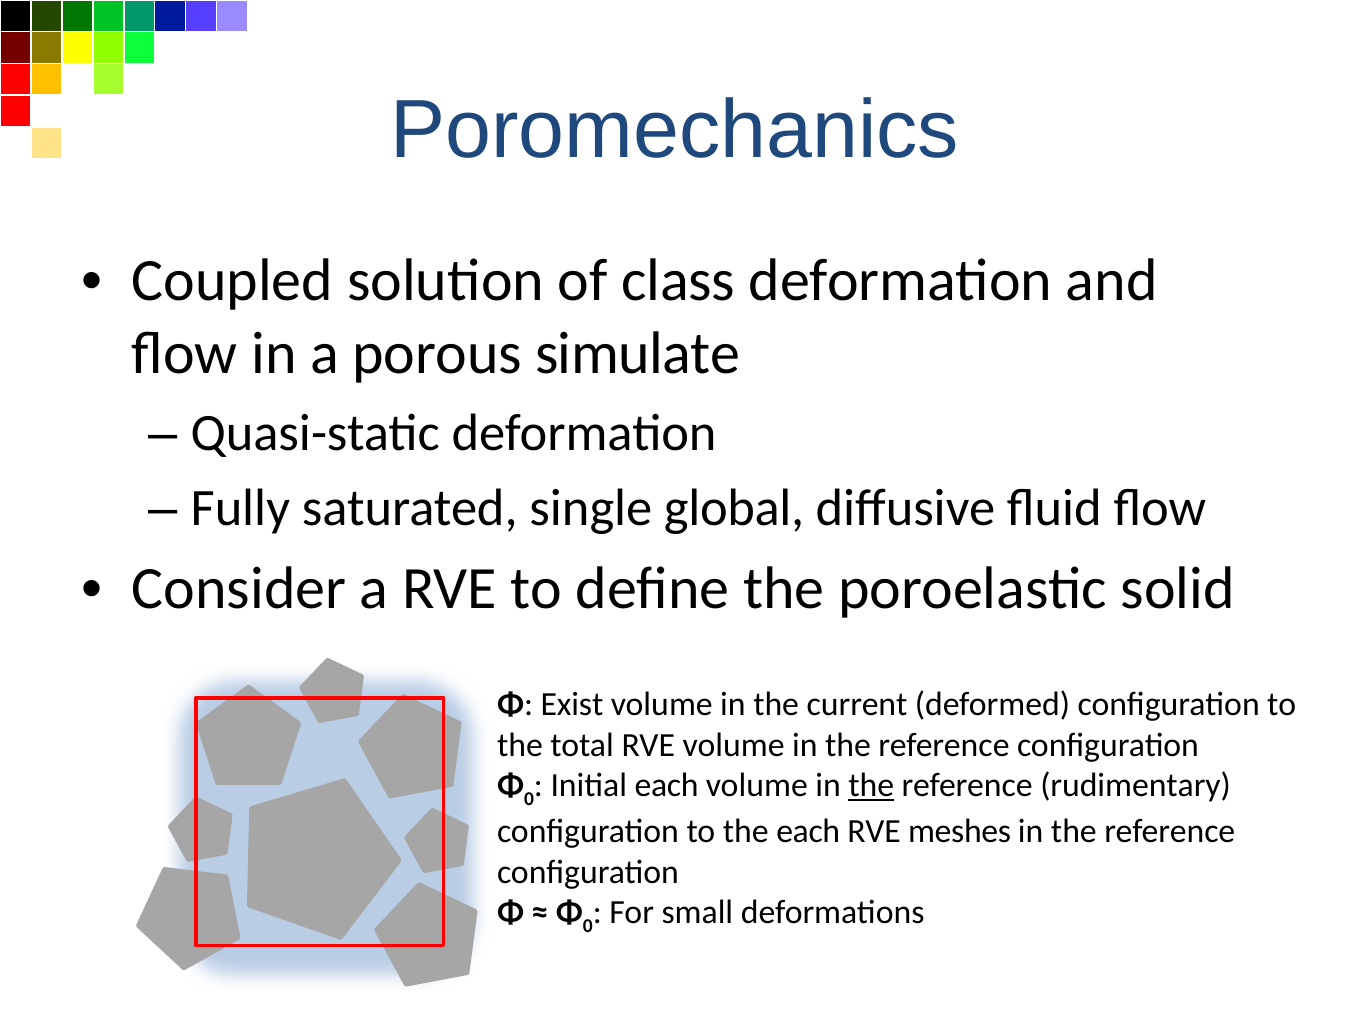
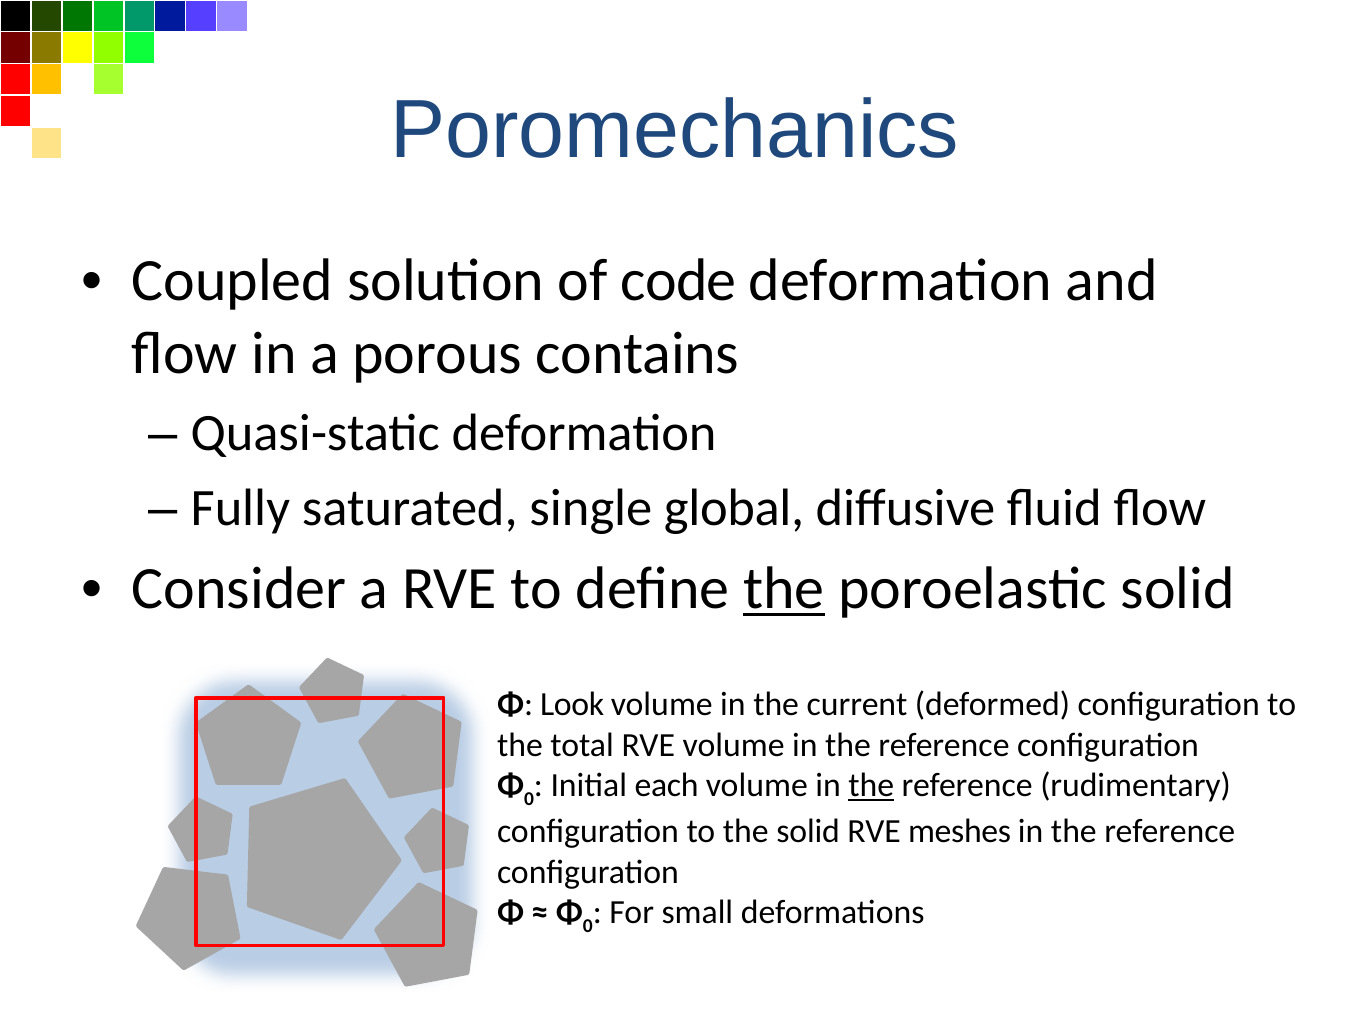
class: class -> code
simulate: simulate -> contains
the at (784, 588) underline: none -> present
Exist: Exist -> Look
the each: each -> solid
